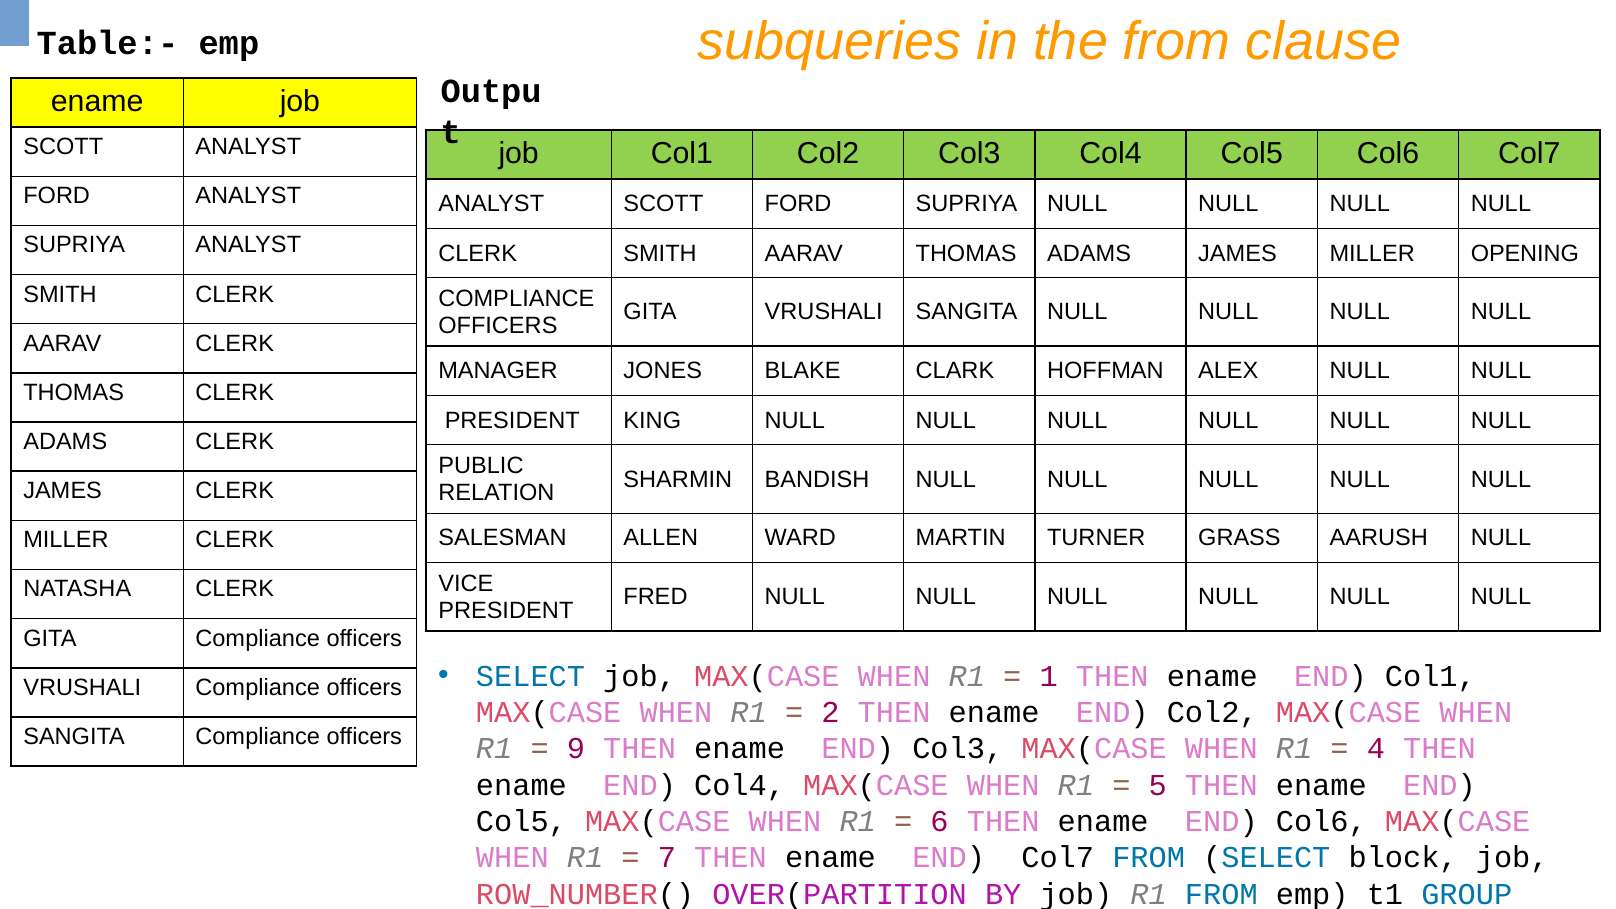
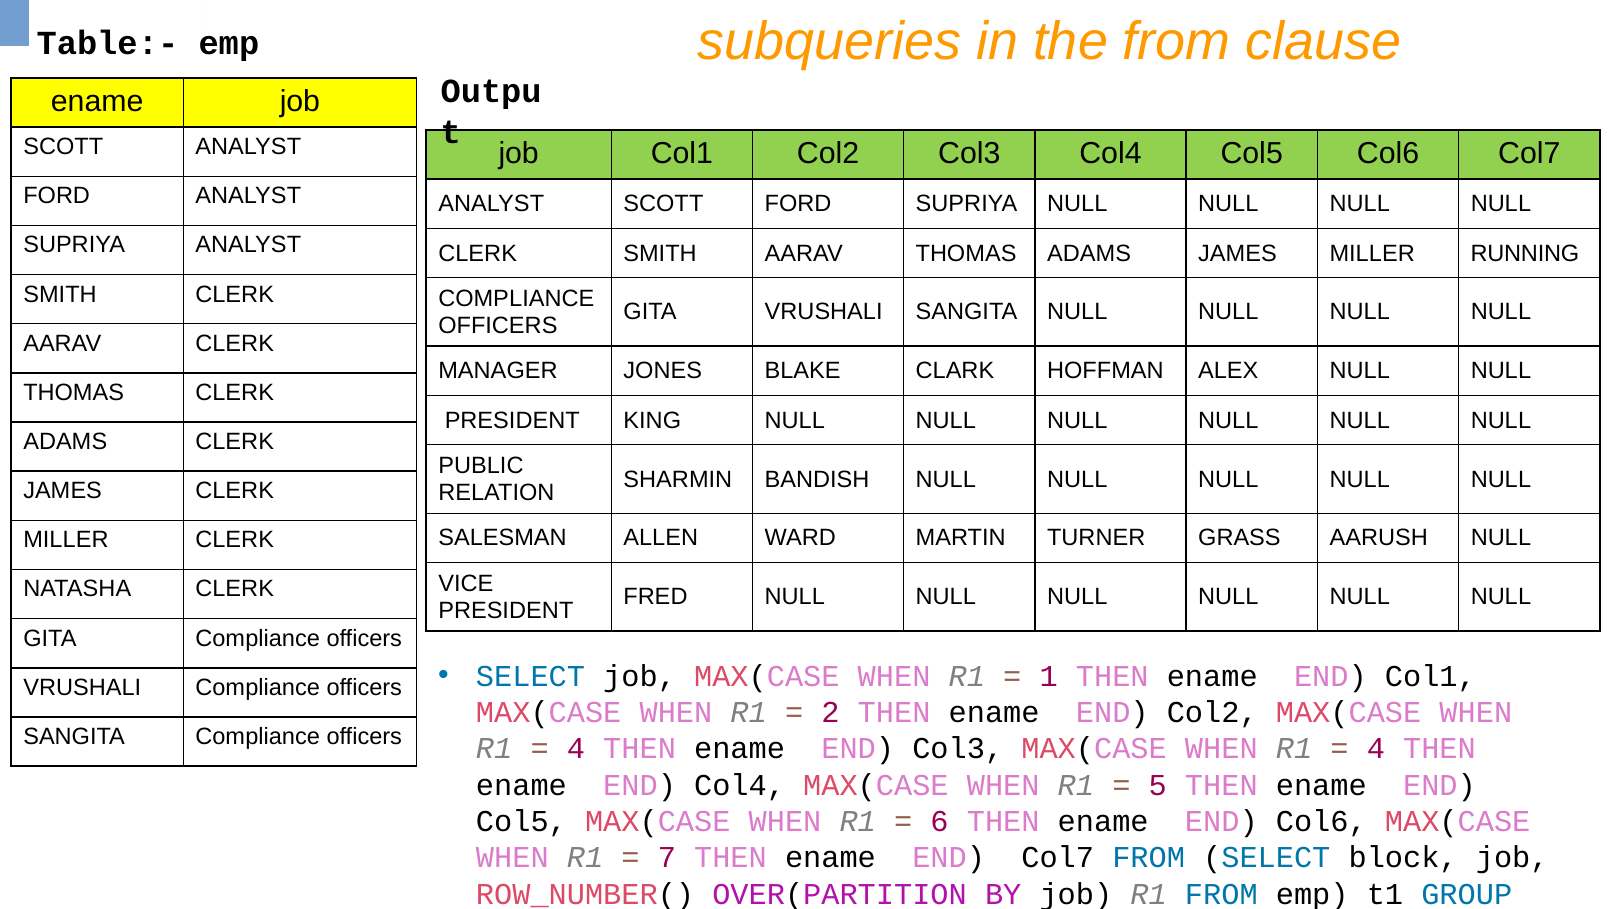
OPENING: OPENING -> RUNNING
9 at (576, 749): 9 -> 4
